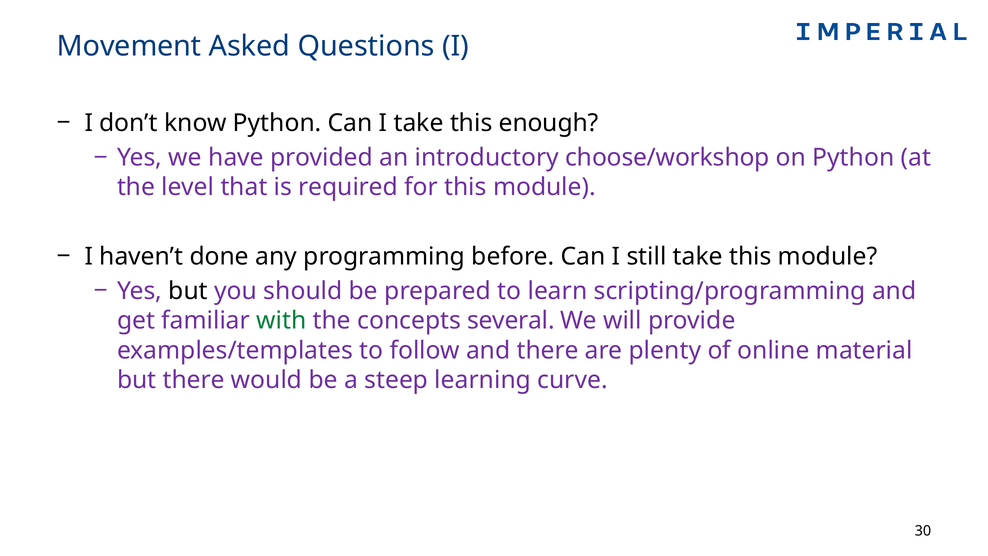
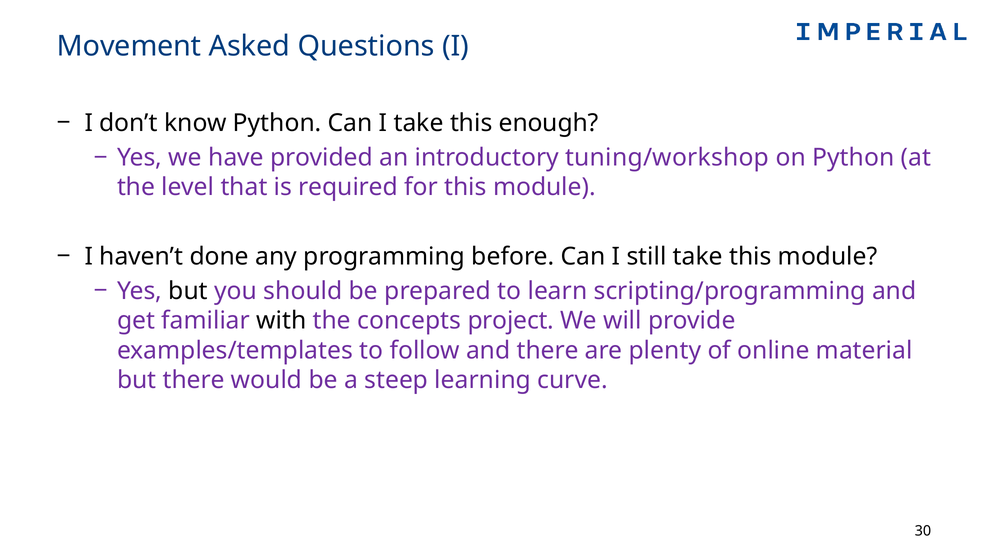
choose/workshop: choose/workshop -> tuning/workshop
with colour: green -> black
several: several -> project
